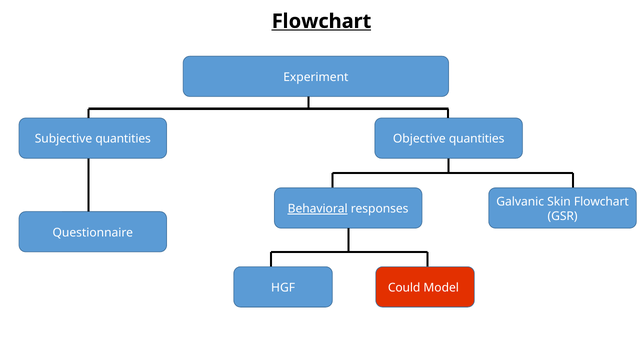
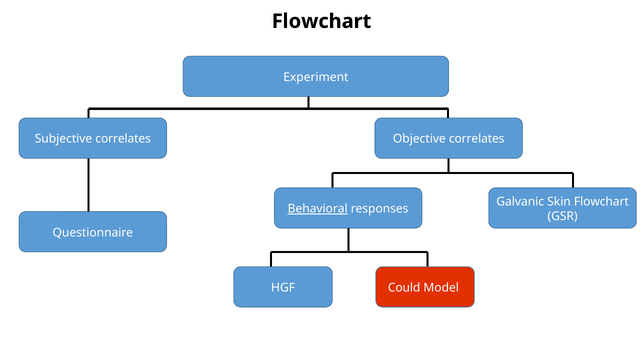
Flowchart at (322, 21) underline: present -> none
Subjective quantities: quantities -> correlates
Objective quantities: quantities -> correlates
